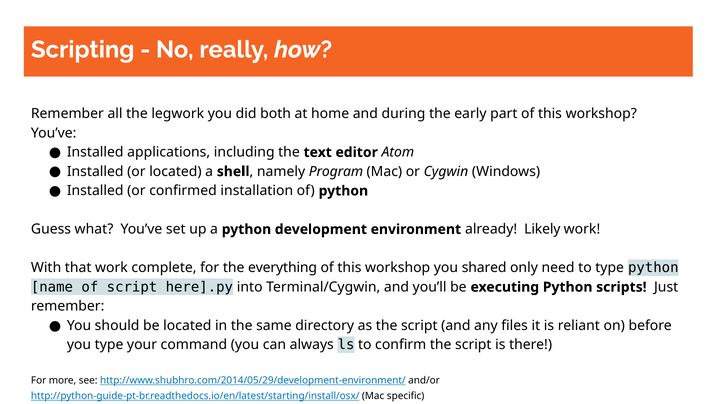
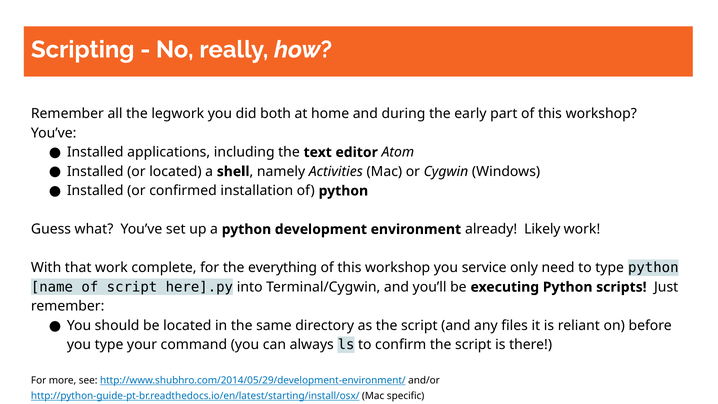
Program: Program -> Activities
shared: shared -> service
